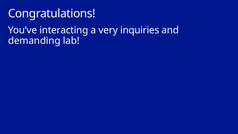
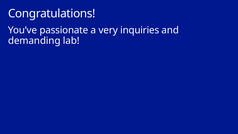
interacting: interacting -> passionate
